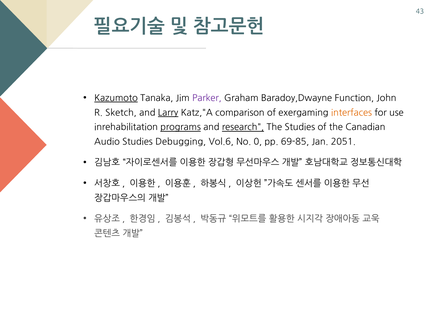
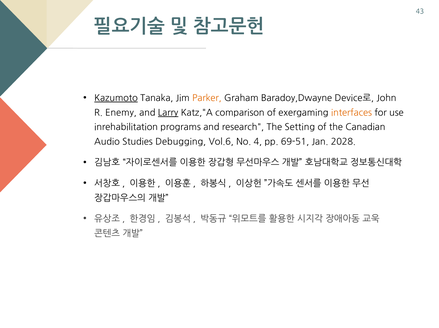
Parker colour: purple -> orange
Function: Function -> Device로
Sketch: Sketch -> Enemy
programs underline: present -> none
research underline: present -> none
The Studies: Studies -> Setting
0: 0 -> 4
69-85: 69-85 -> 69-51
2051: 2051 -> 2028
